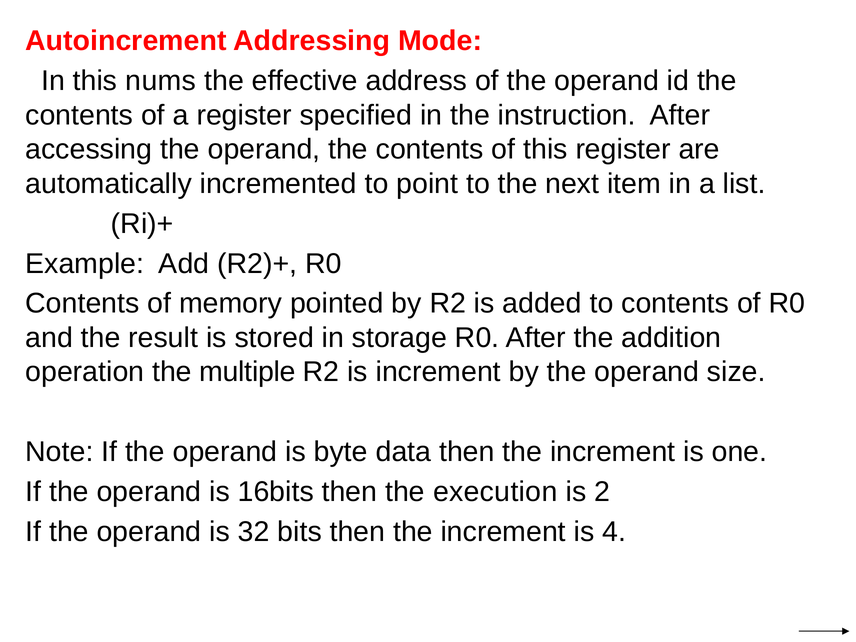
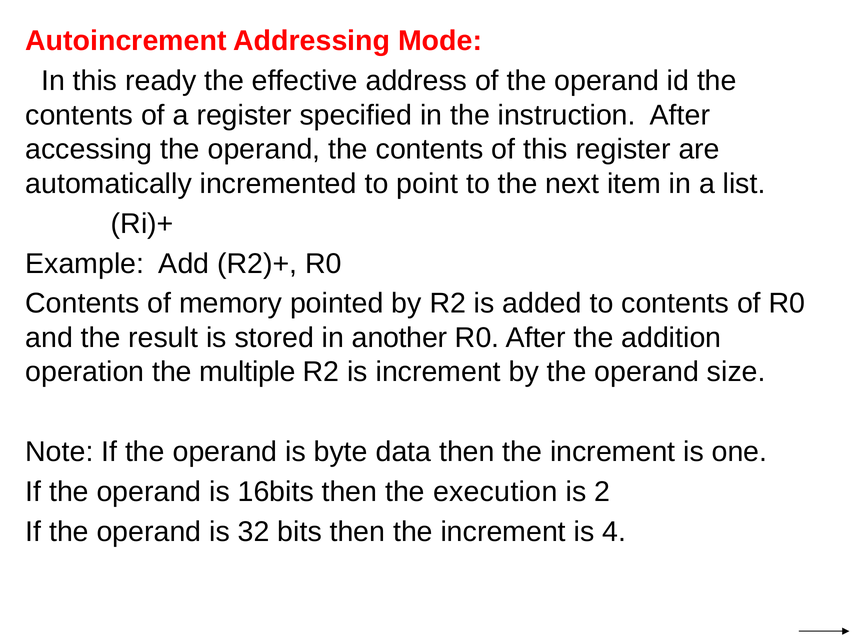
nums: nums -> ready
storage: storage -> another
